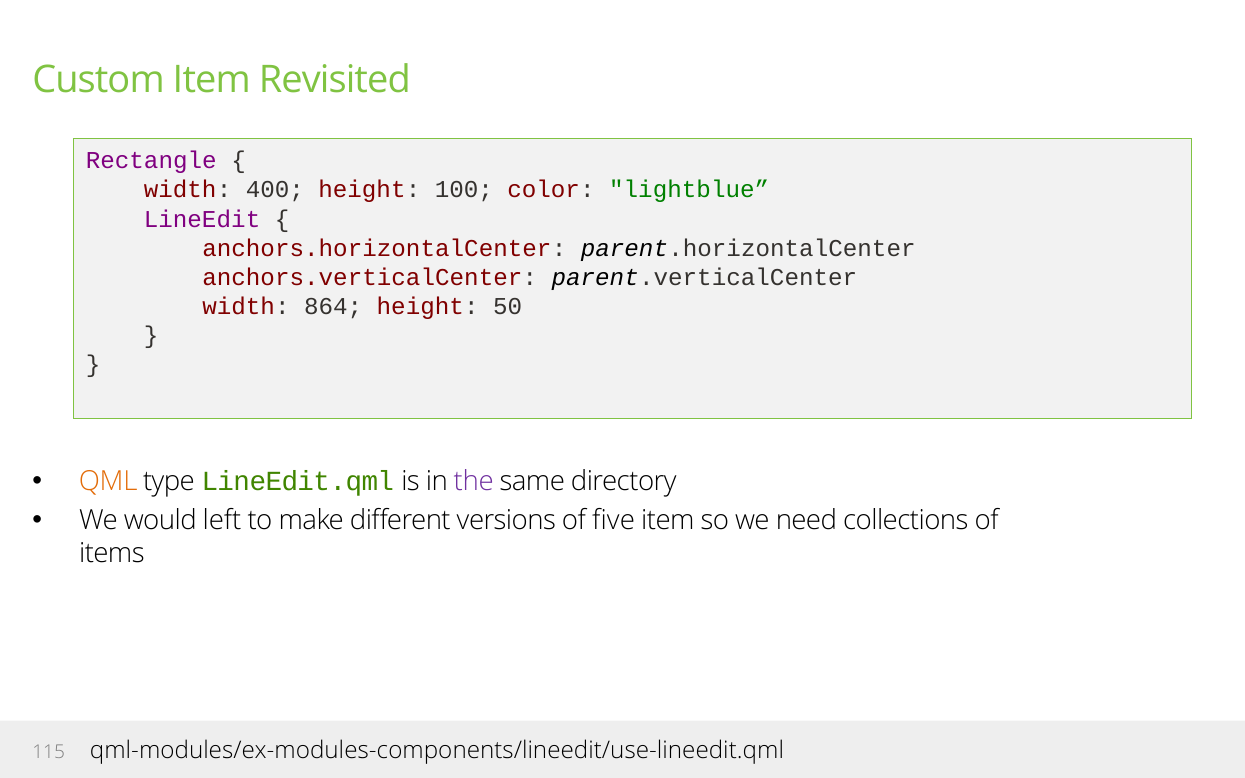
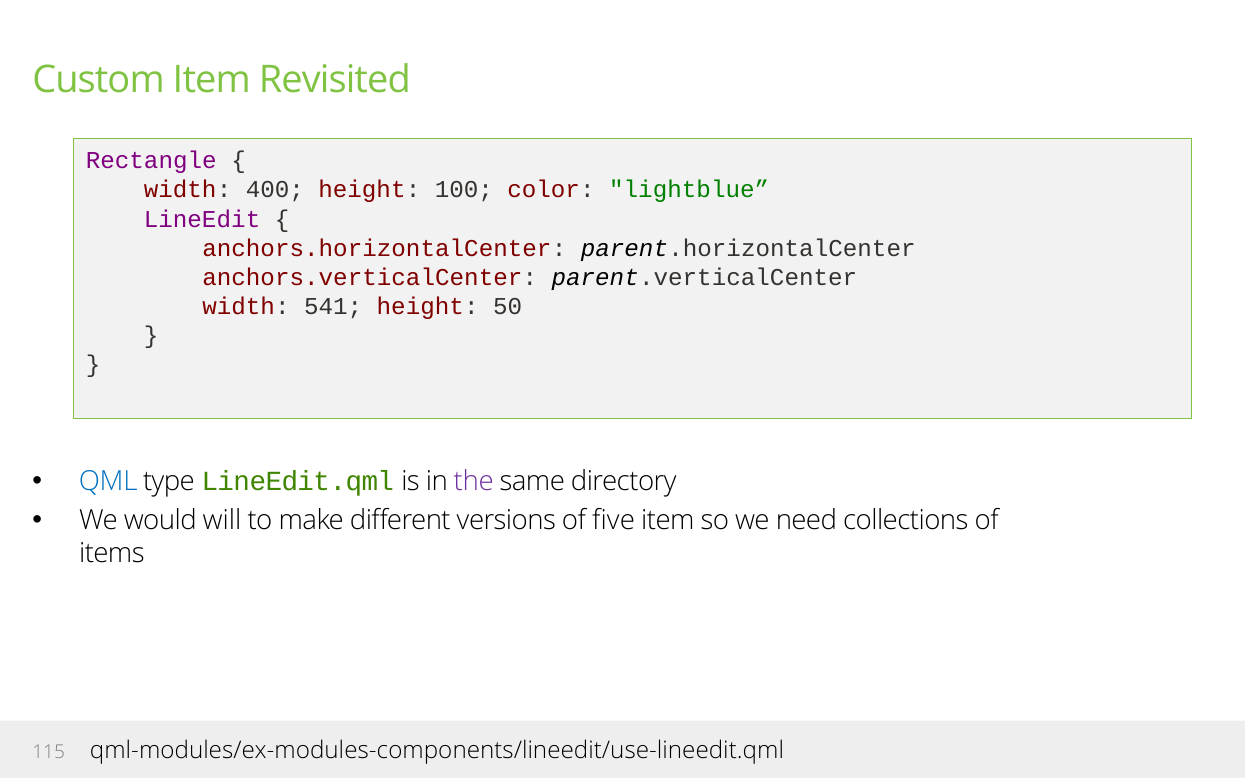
864: 864 -> 541
QML colour: orange -> blue
left: left -> will
